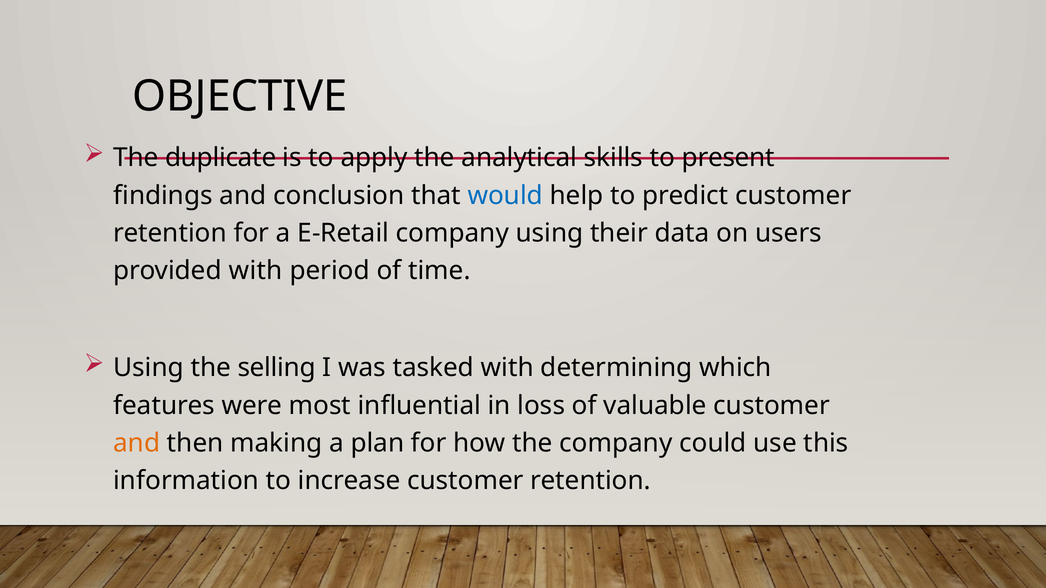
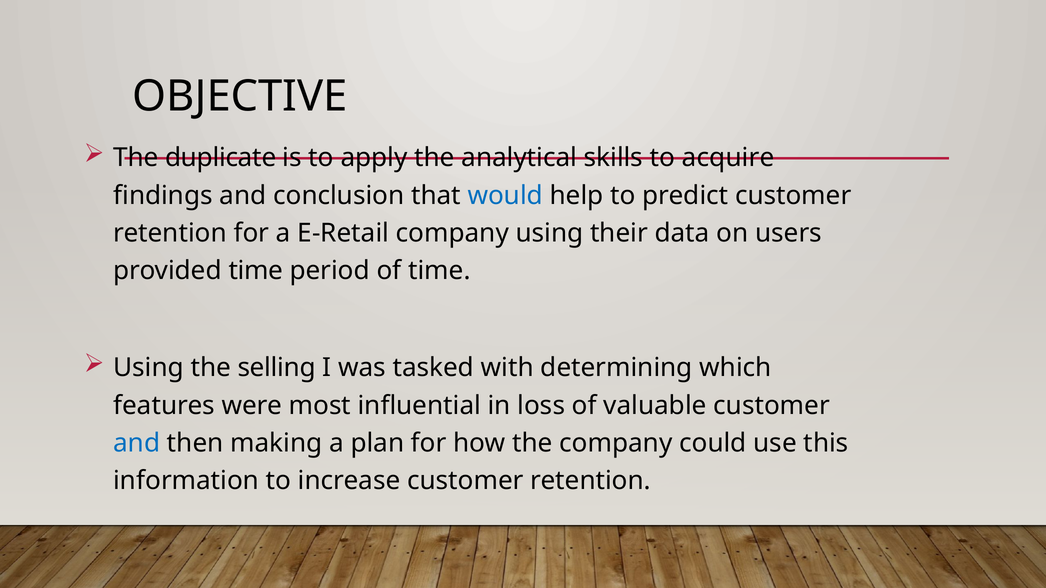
present: present -> acquire
provided with: with -> time
and at (137, 443) colour: orange -> blue
